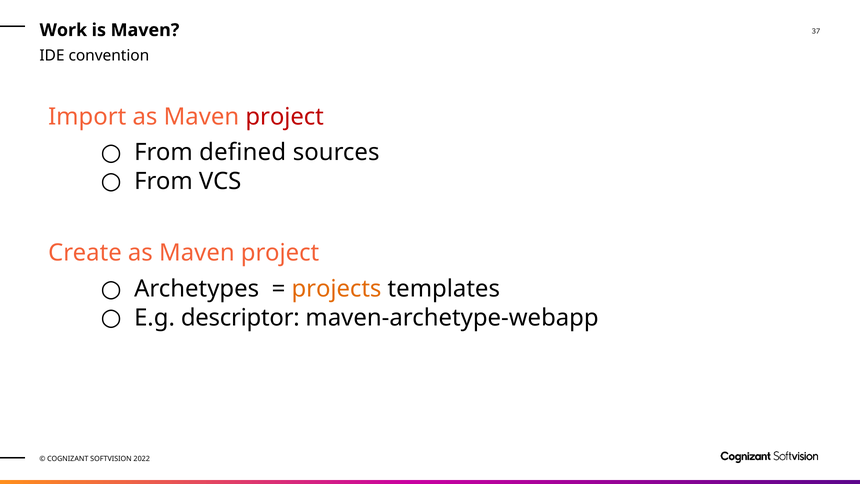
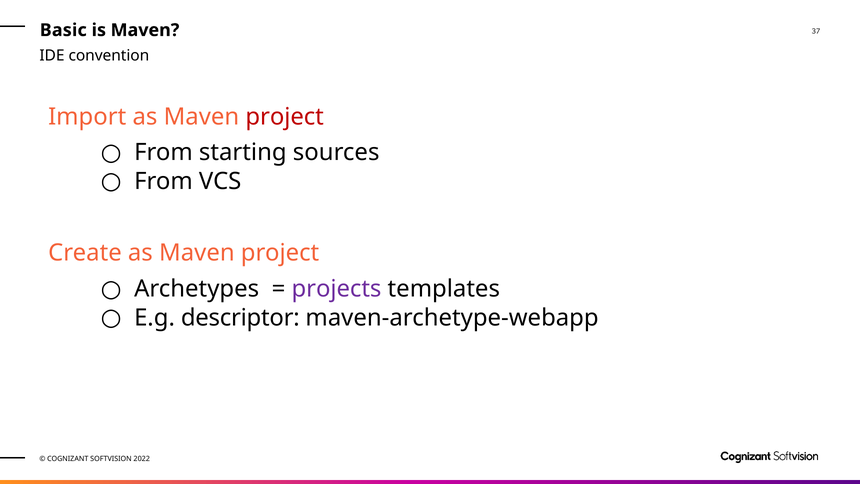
Work: Work -> Basic
defined: defined -> starting
projects colour: orange -> purple
